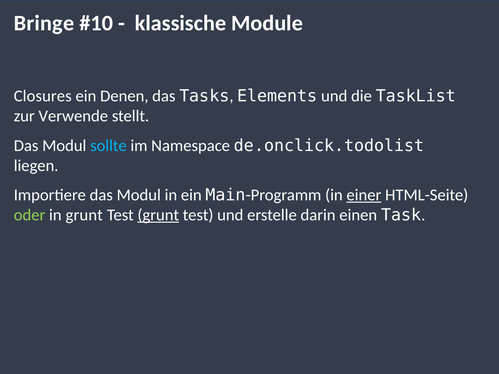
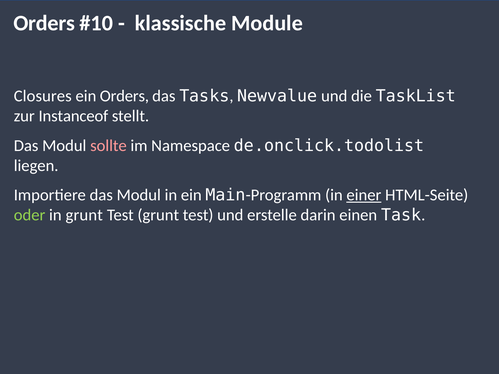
Bringe at (44, 23): Bringe -> Orders
ein Denen: Denen -> Orders
Elements: Elements -> Newvalue
Verwende: Verwende -> Instanceof
sollte colour: light blue -> pink
grunt at (158, 215) underline: present -> none
